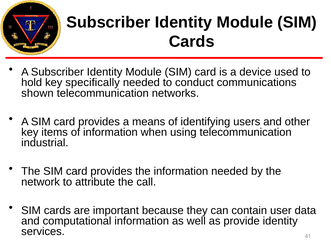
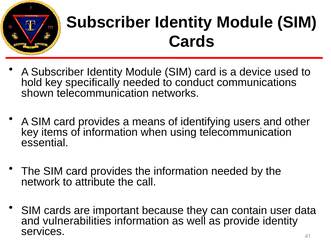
industrial: industrial -> essential
computational: computational -> vulnerabilities
